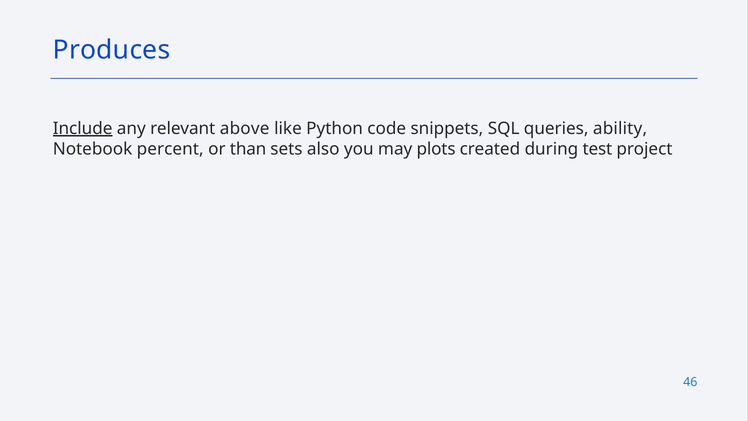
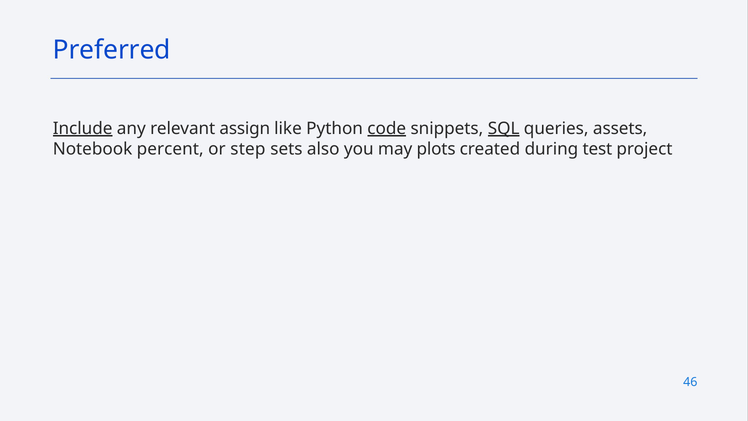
Produces: Produces -> Preferred
above: above -> assign
code underline: none -> present
SQL underline: none -> present
ability: ability -> assets
than: than -> step
